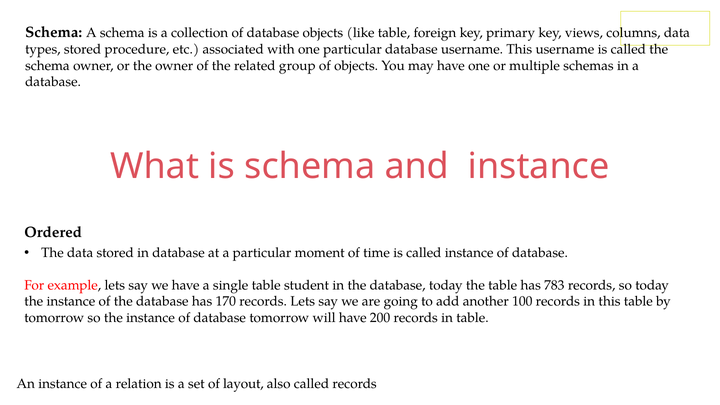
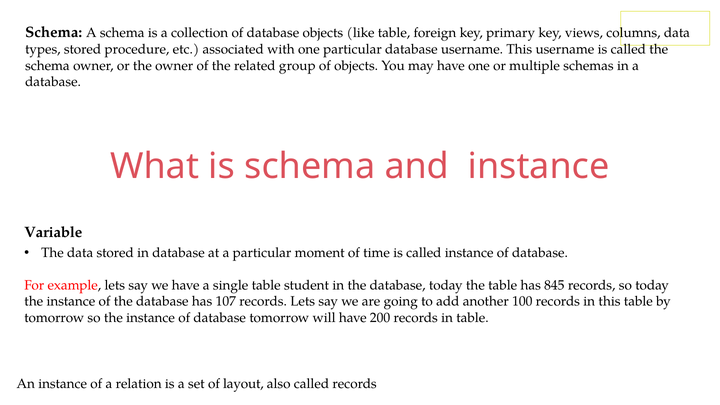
Ordered: Ordered -> Variable
783: 783 -> 845
170: 170 -> 107
